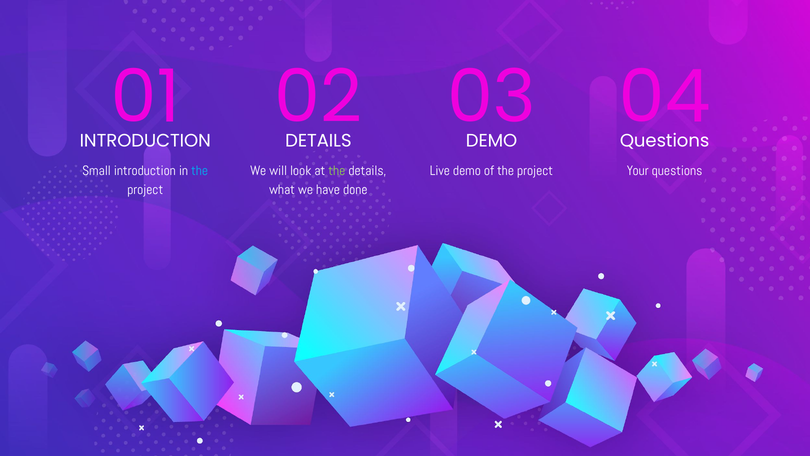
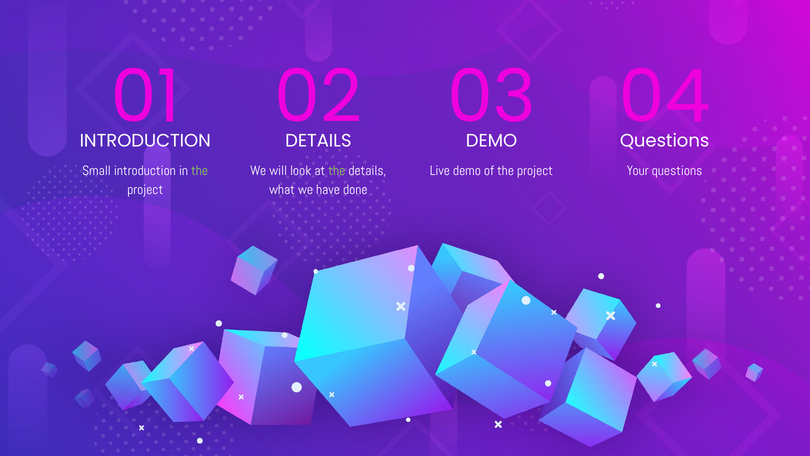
the at (200, 171) colour: light blue -> light green
